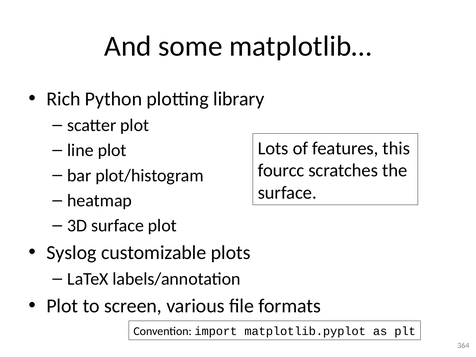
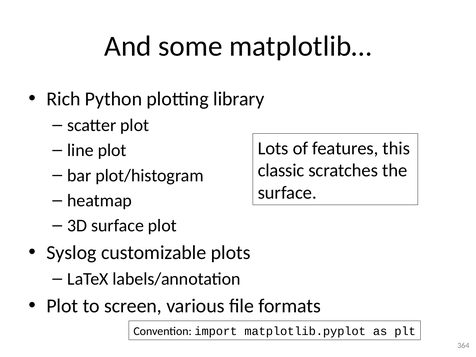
fourcc: fourcc -> classic
